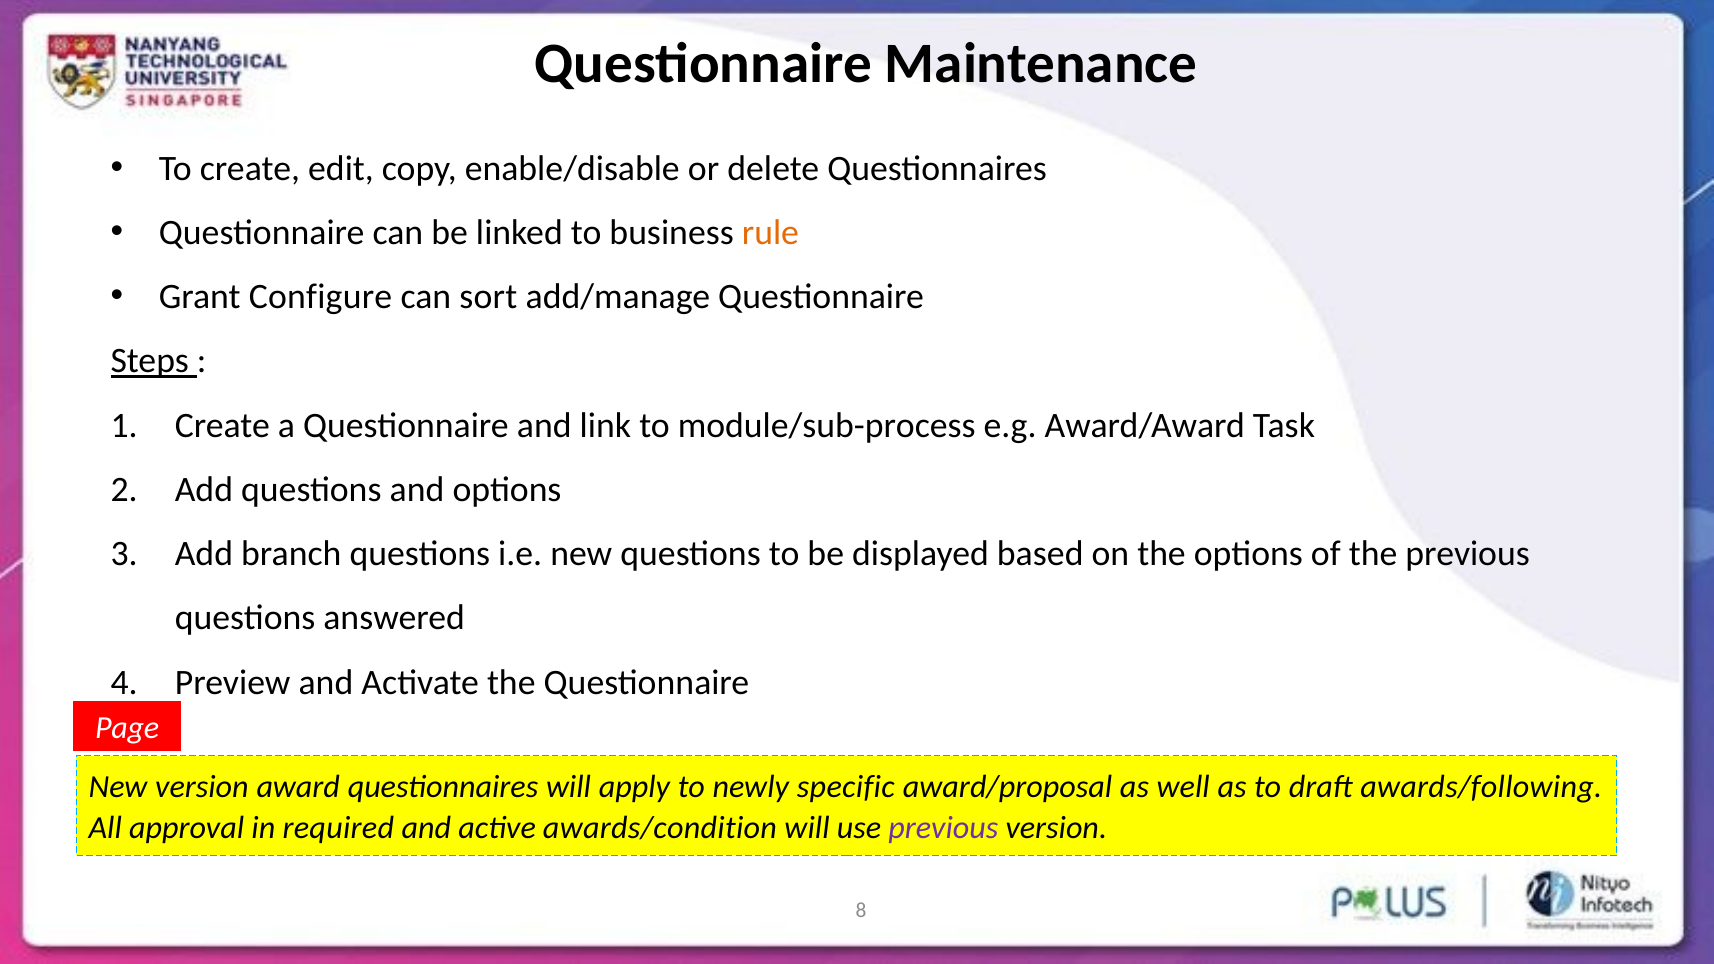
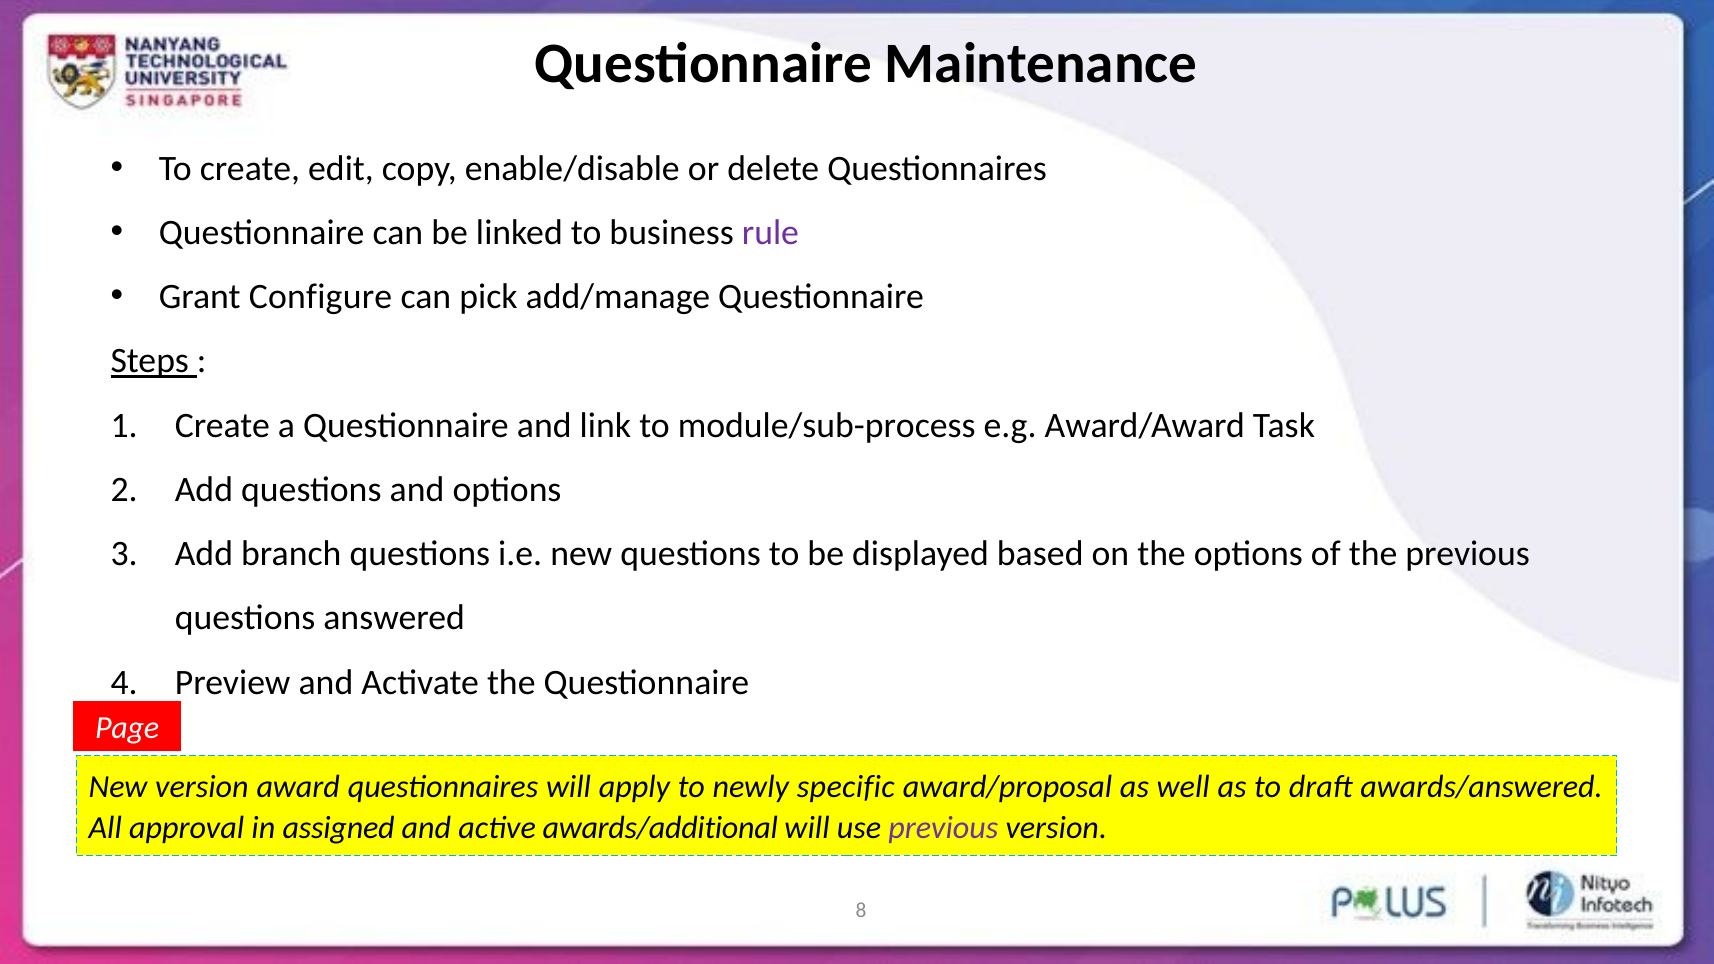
rule colour: orange -> purple
sort: sort -> pick
awards/following: awards/following -> awards/answered
required: required -> assigned
awards/condition: awards/condition -> awards/additional
